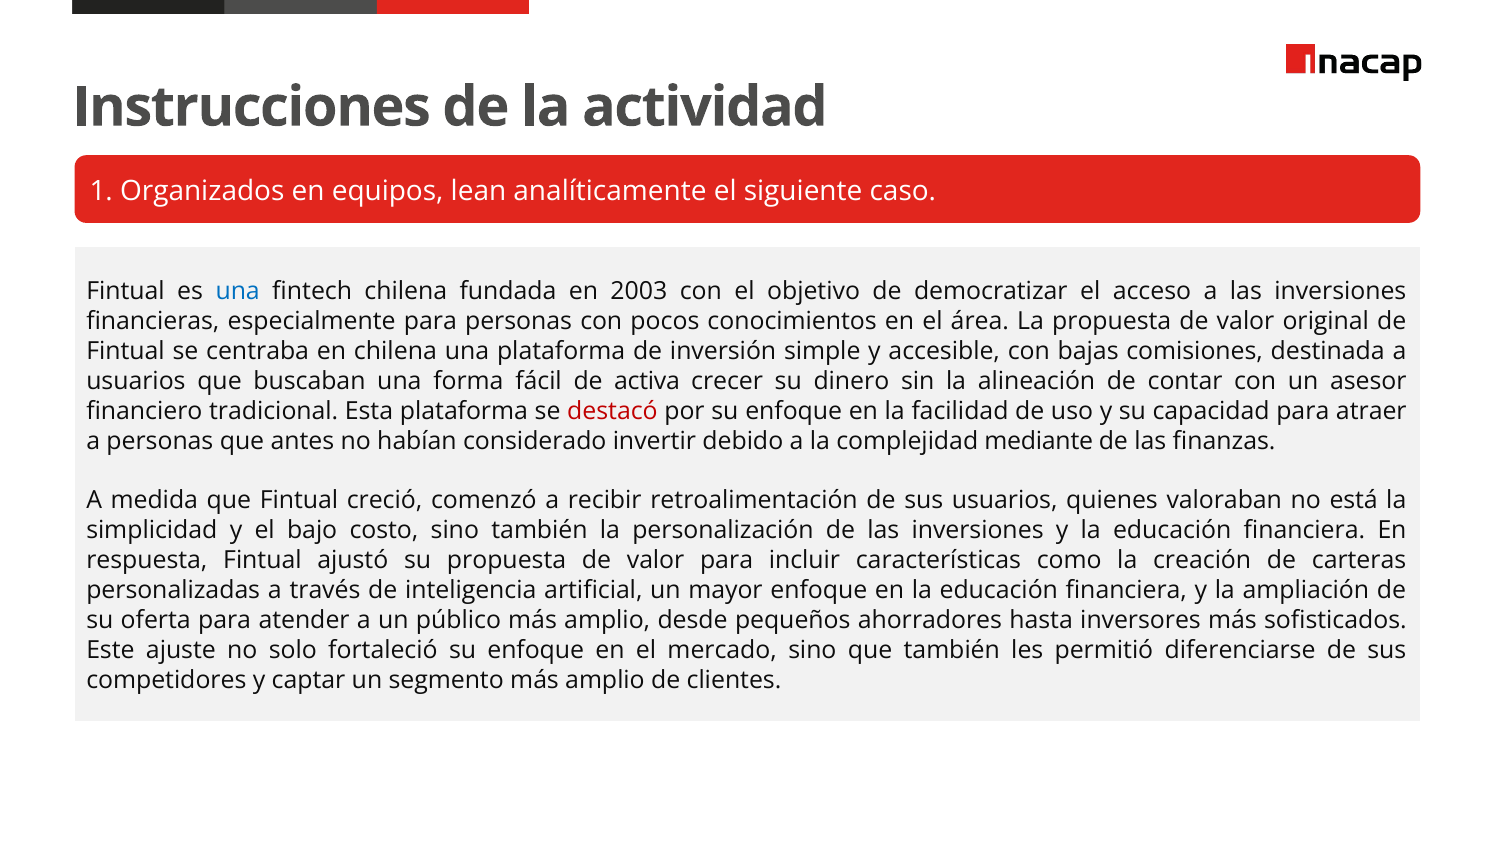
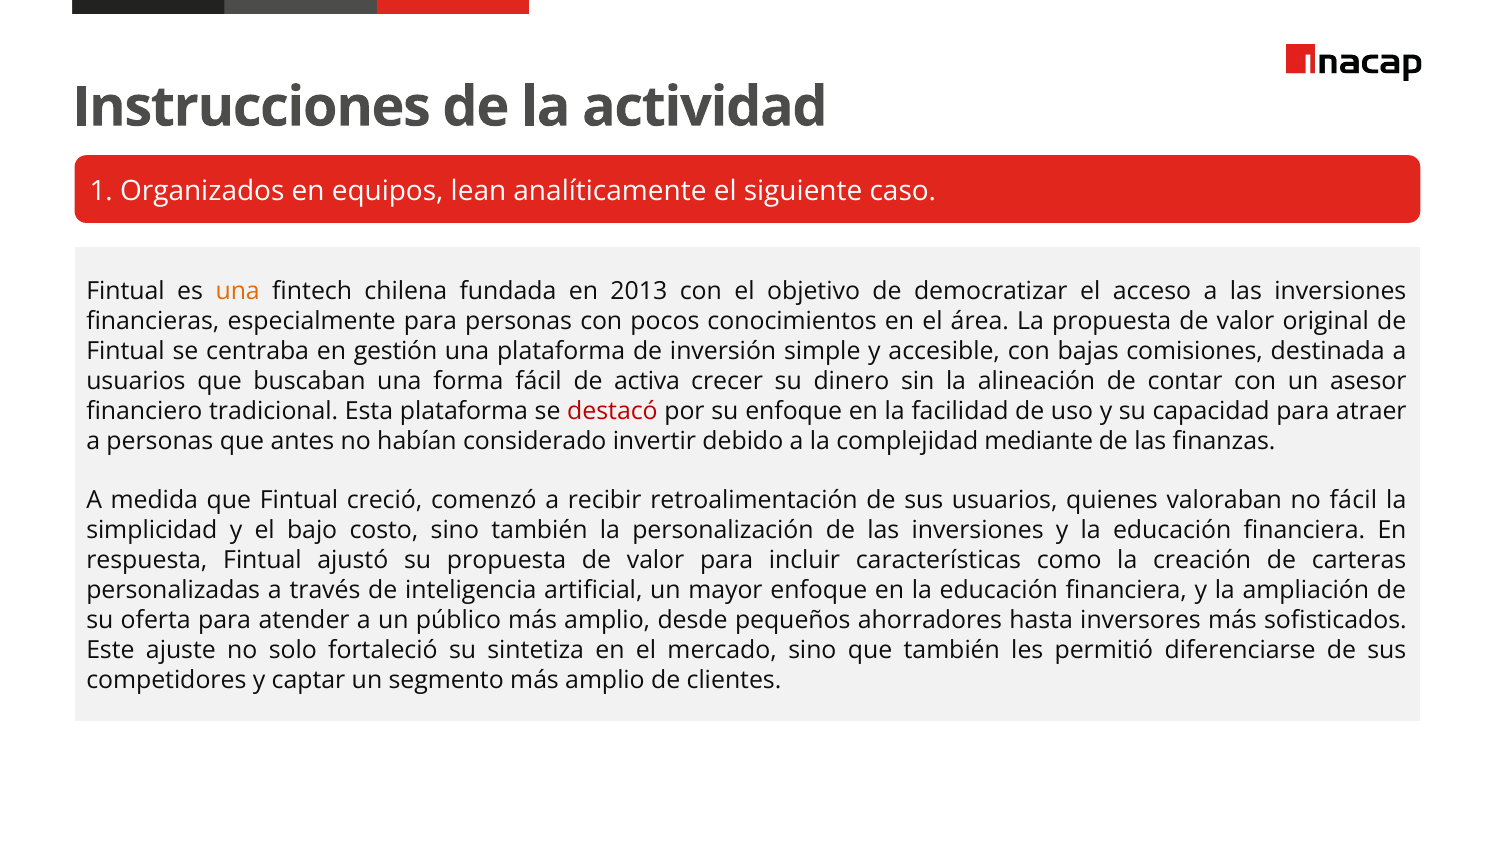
una at (238, 291) colour: blue -> orange
2003: 2003 -> 2013
en chilena: chilena -> gestión
no está: está -> fácil
fortaleció su enfoque: enfoque -> sintetiza
